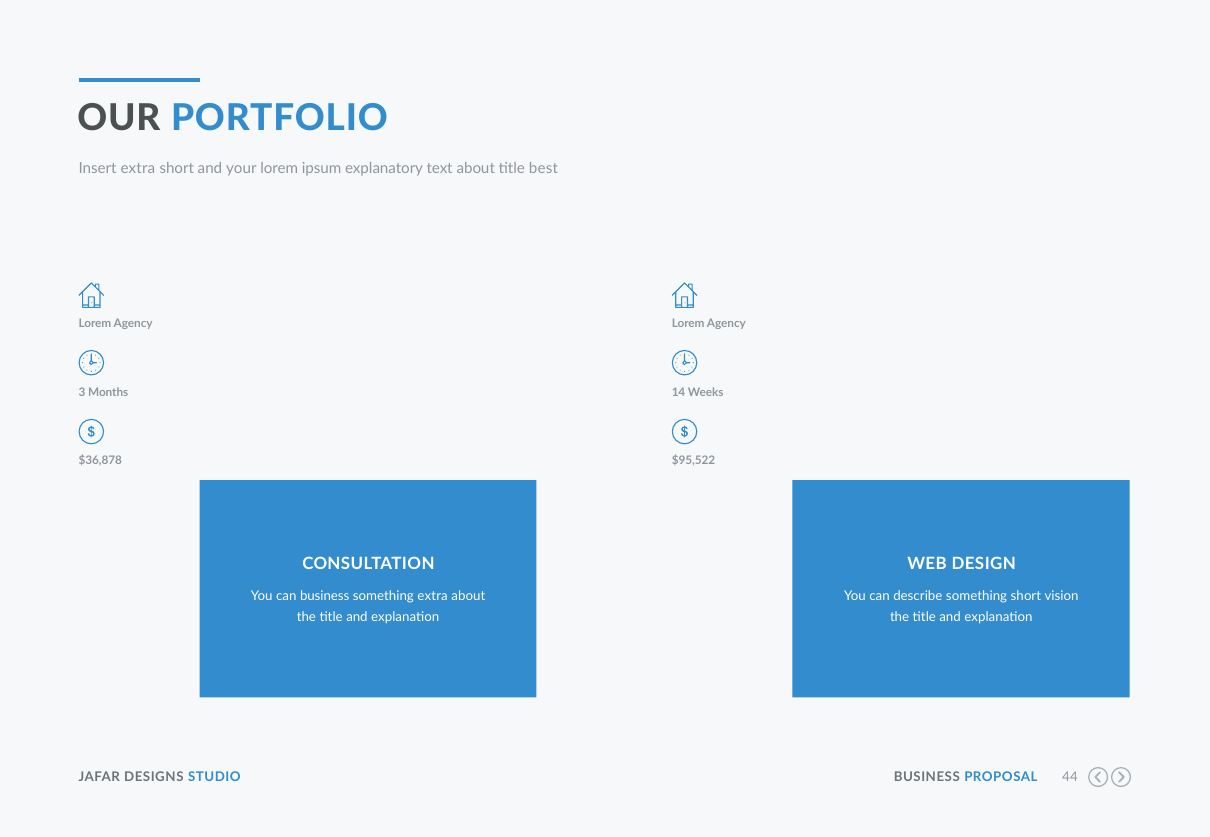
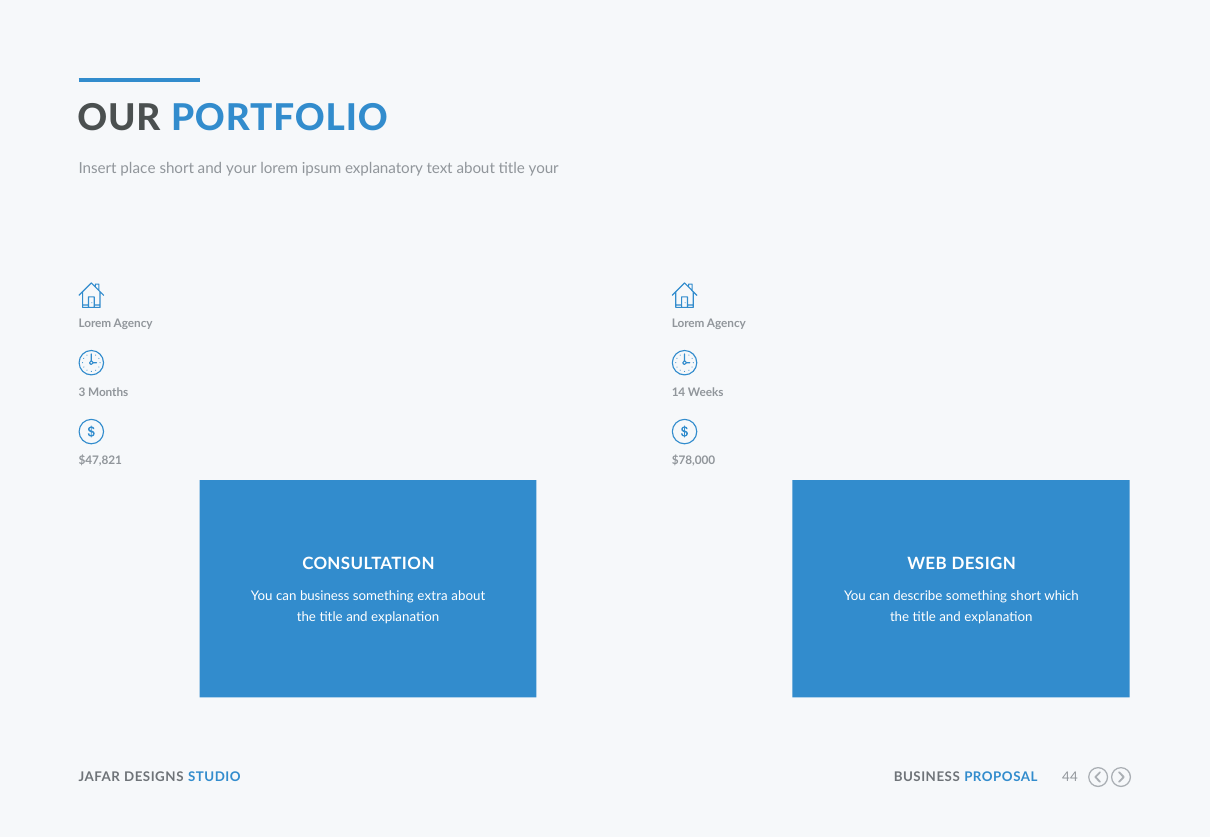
Insert extra: extra -> place
title best: best -> your
$36,878: $36,878 -> $47,821
$95,522: $95,522 -> $78,000
vision: vision -> which
